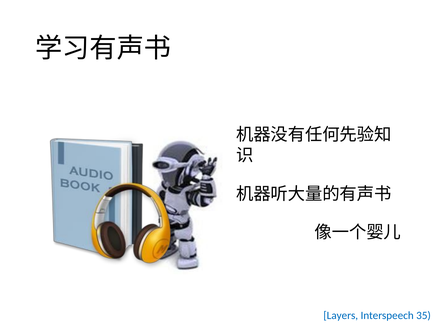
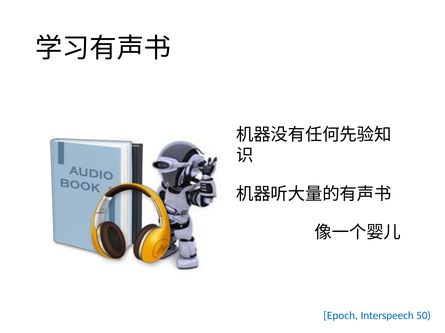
Layers: Layers -> Epoch
35: 35 -> 50
